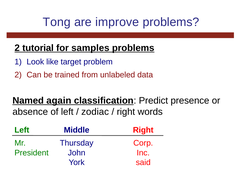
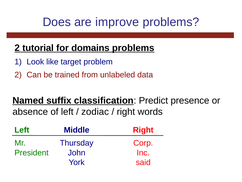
Tong: Tong -> Does
samples: samples -> domains
again: again -> suffix
